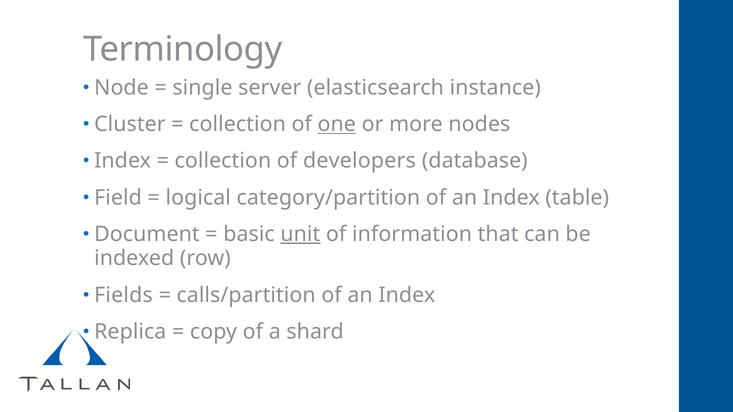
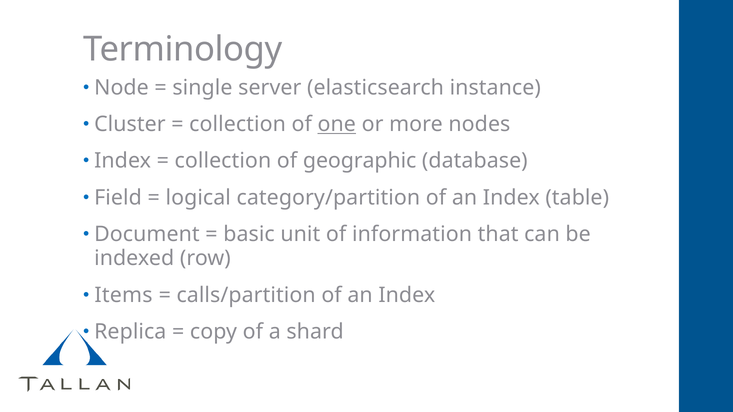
developers: developers -> geographic
unit underline: present -> none
Fields: Fields -> Items
